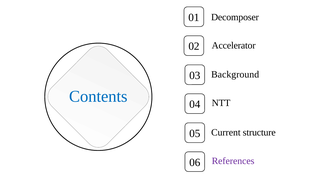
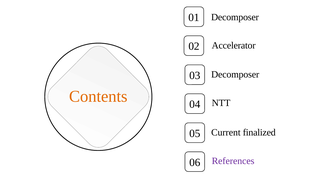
03 Background: Background -> Decomposer
Contents colour: blue -> orange
structure: structure -> finalized
